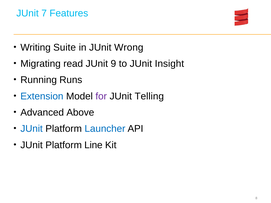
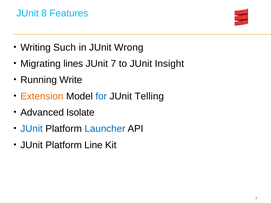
JUnit 7: 7 -> 8
Suite: Suite -> Such
read: read -> lines
9: 9 -> 7
Runs: Runs -> Write
Extension colour: blue -> orange
for colour: purple -> blue
Above: Above -> Isolate
